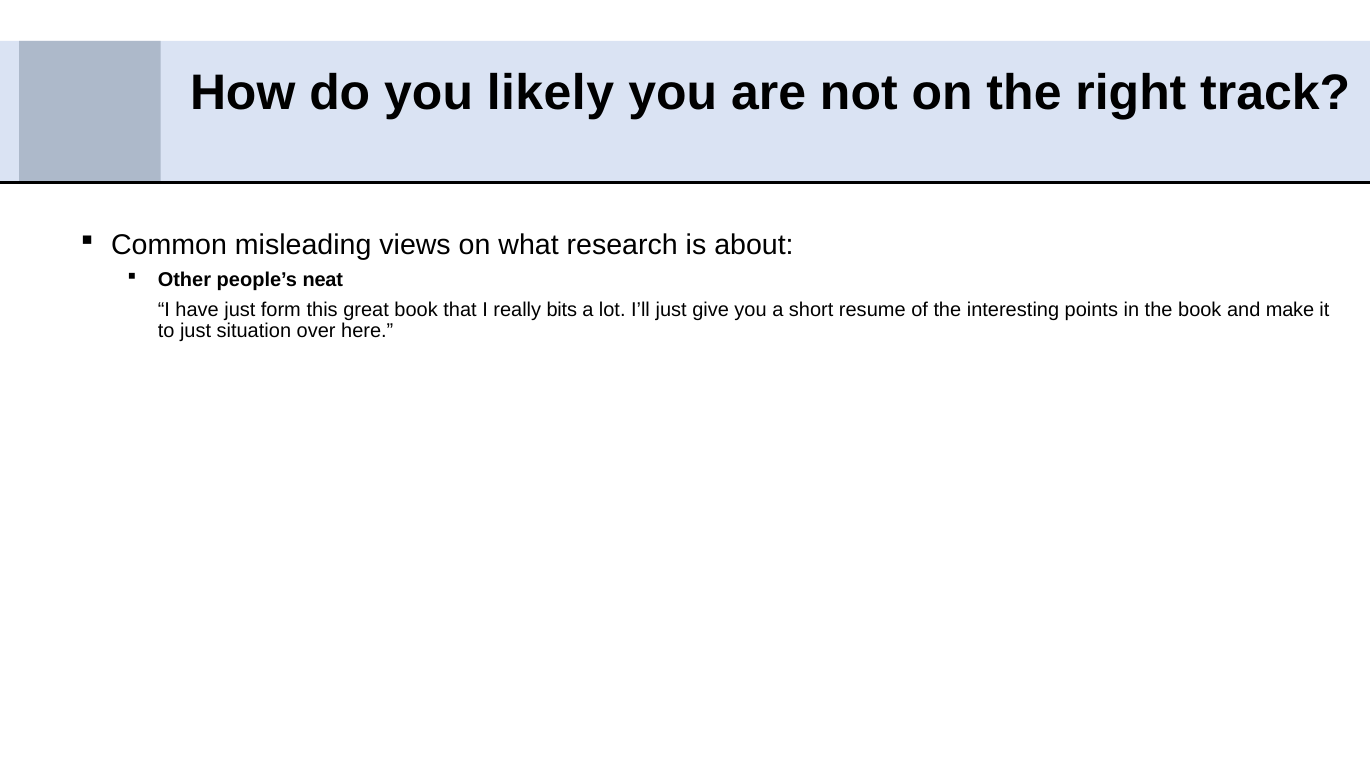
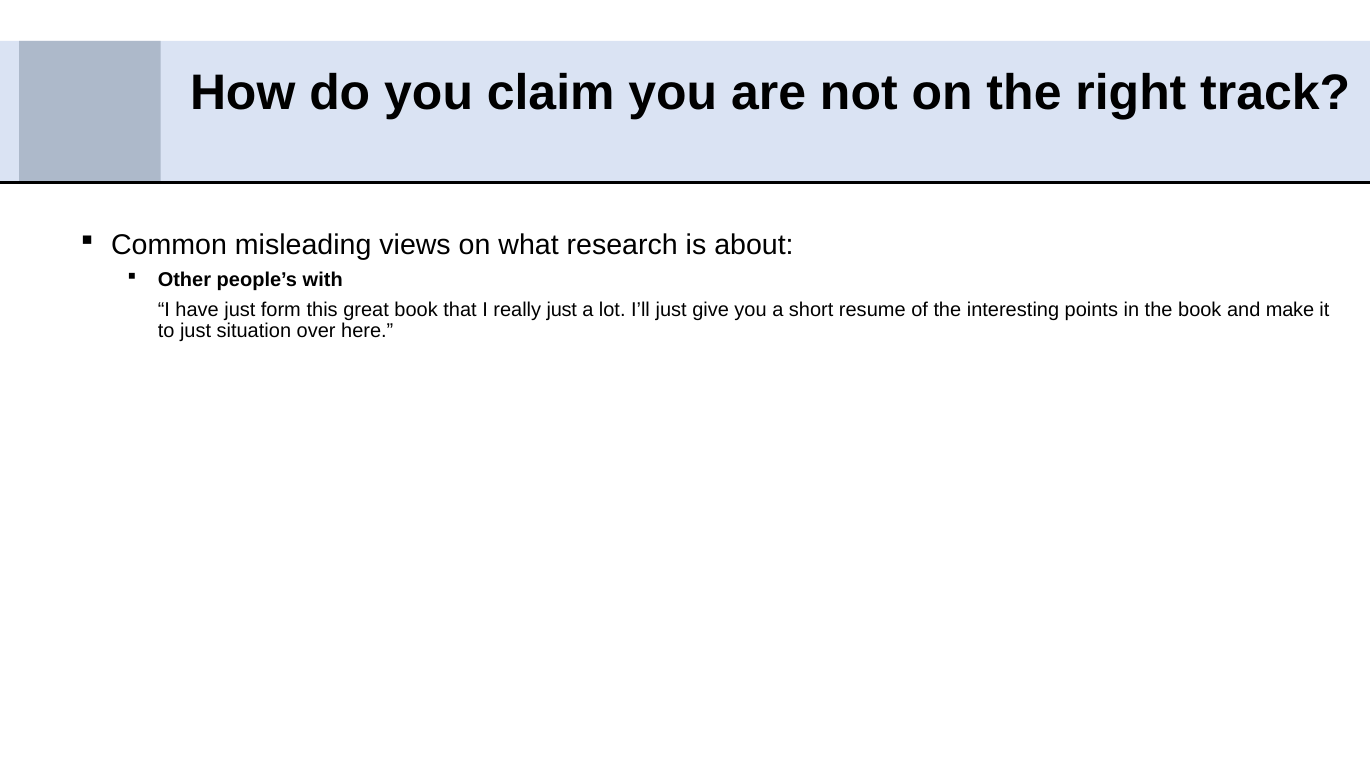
likely: likely -> claim
neat: neat -> with
really bits: bits -> just
